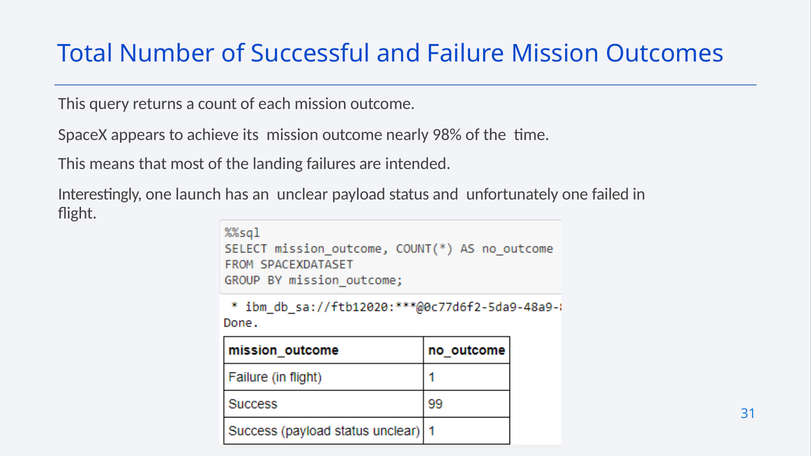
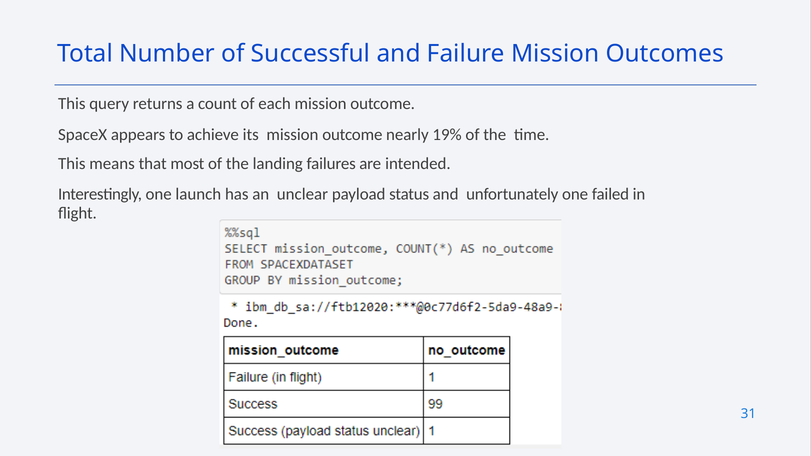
98%: 98% -> 19%
